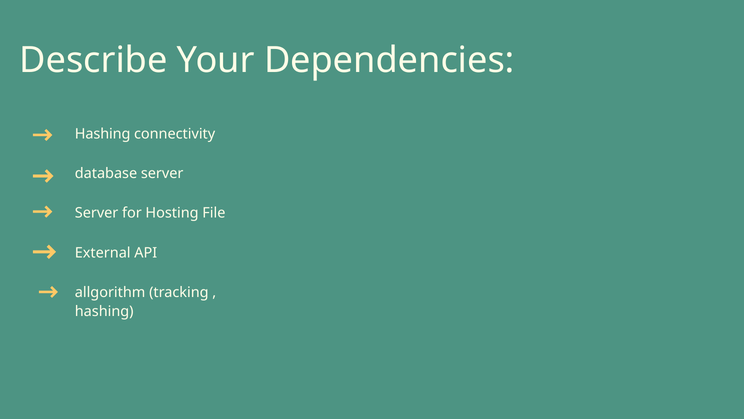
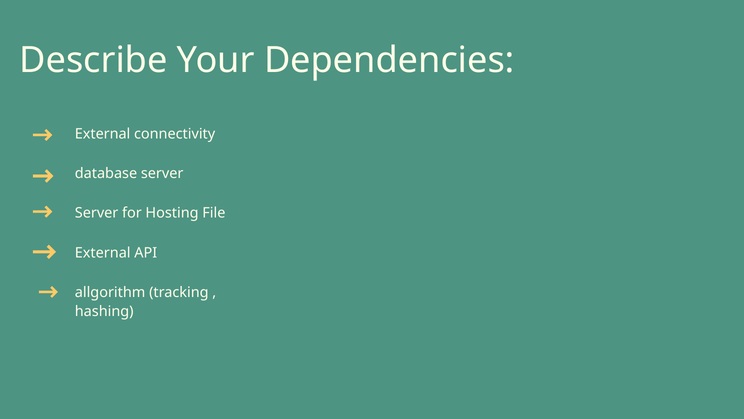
Hashing at (103, 134): Hashing -> External
